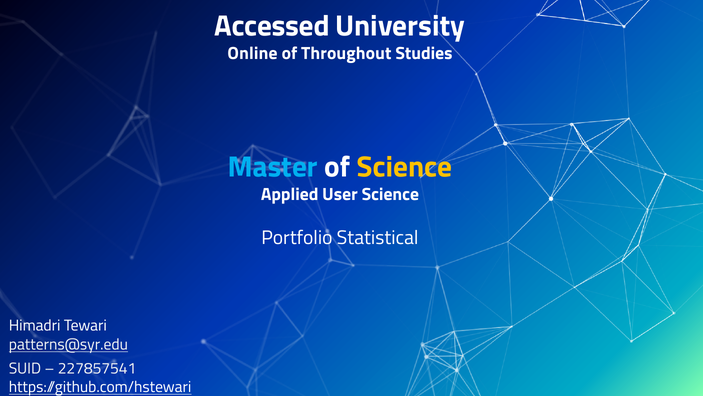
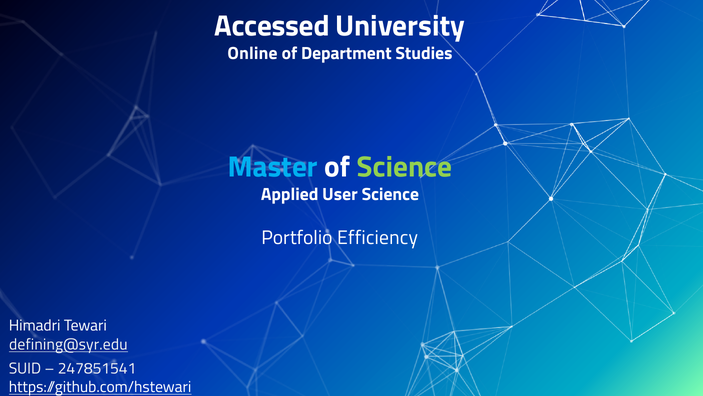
Throughout: Throughout -> Department
Science at (405, 167) colour: yellow -> light green
Statistical: Statistical -> Efficiency
patterns@syr.edu: patterns@syr.edu -> defining@syr.edu
227857541: 227857541 -> 247851541
